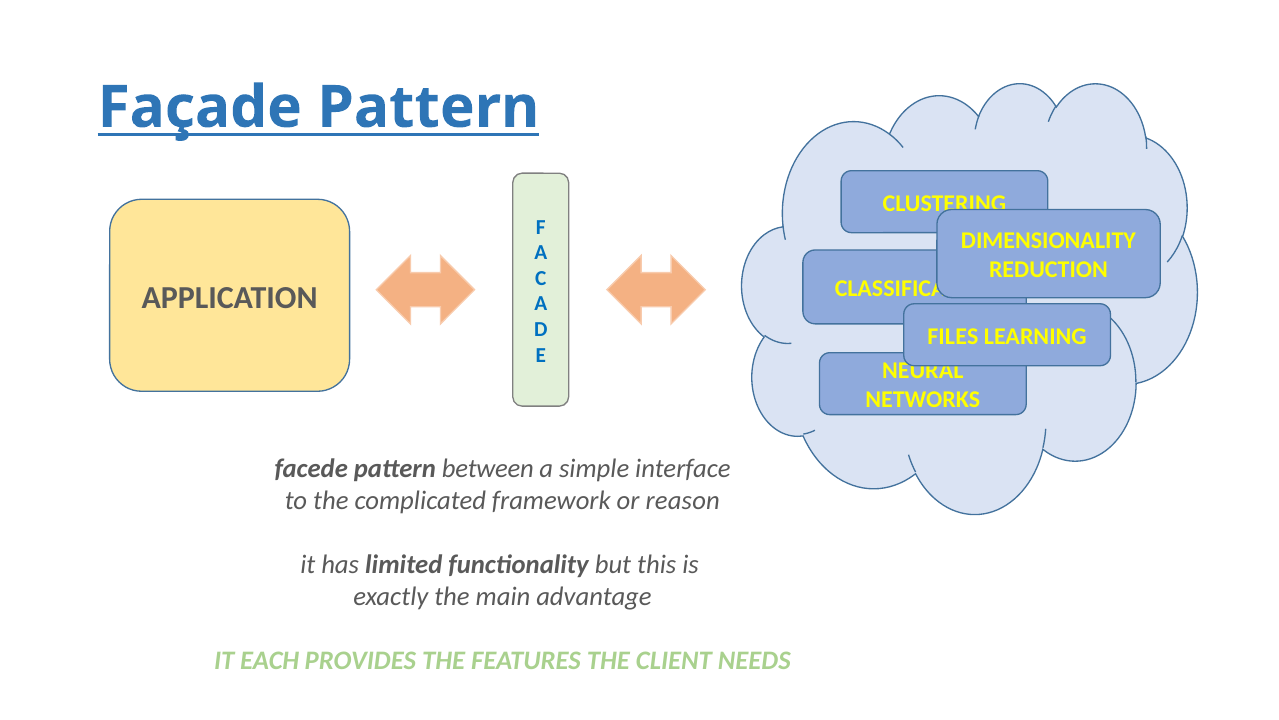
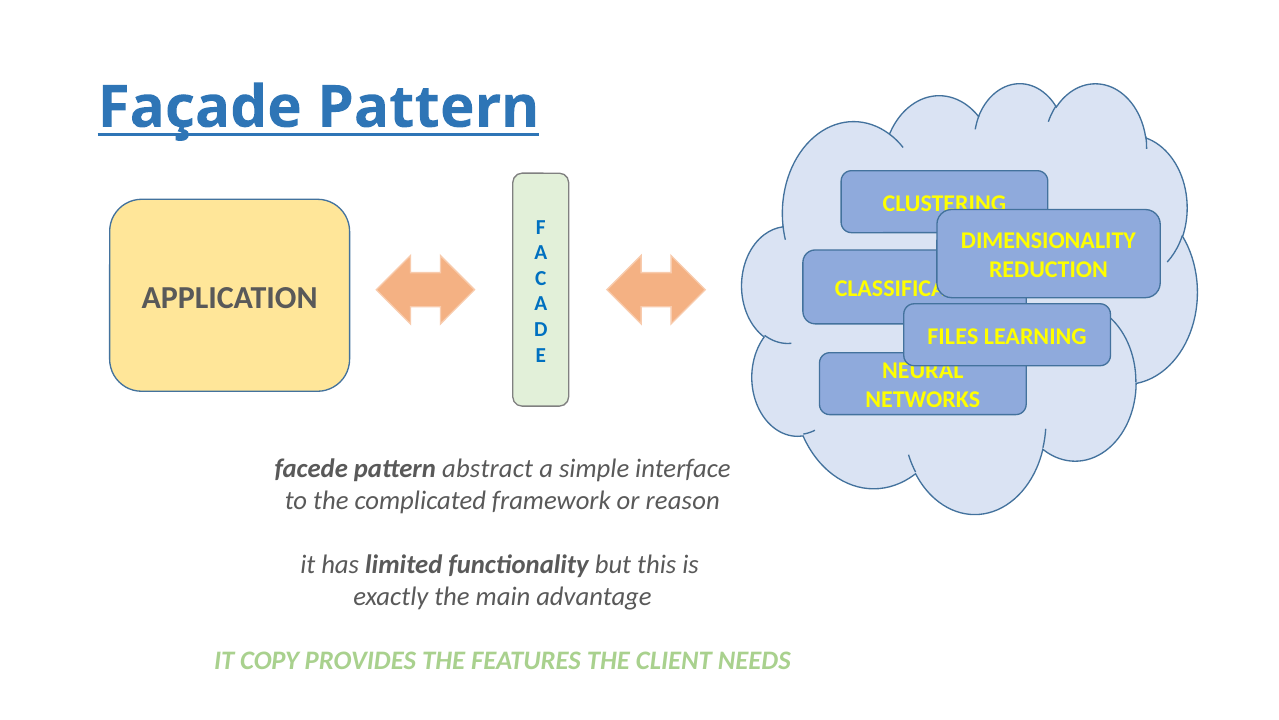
between: between -> abstract
EACH: EACH -> COPY
